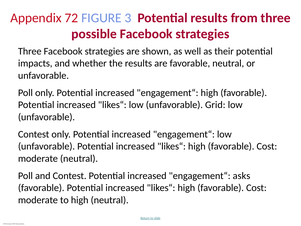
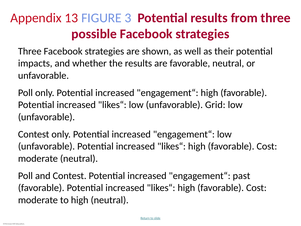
72: 72 -> 13
asks: asks -> past
